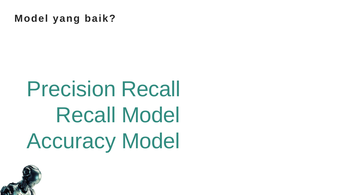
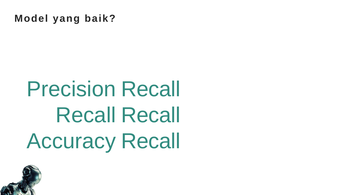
Model at (151, 115): Model -> Recall
Accuracy Model: Model -> Recall
